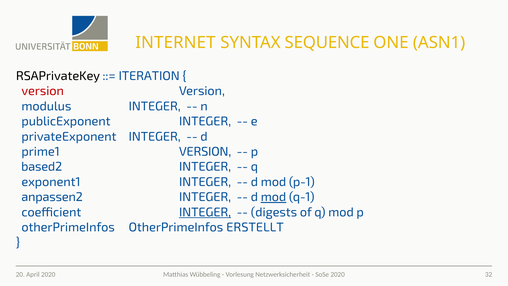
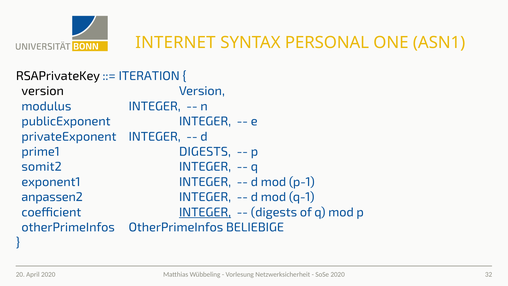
SEQUENCE: SEQUENCE -> PERSONAL
version at (43, 91) colour: red -> black
prime1 VERSION: VERSION -> DIGESTS
based2: based2 -> somit2
mod at (273, 197) underline: present -> none
ERSTELLT: ERSTELLT -> BELIEBIGE
